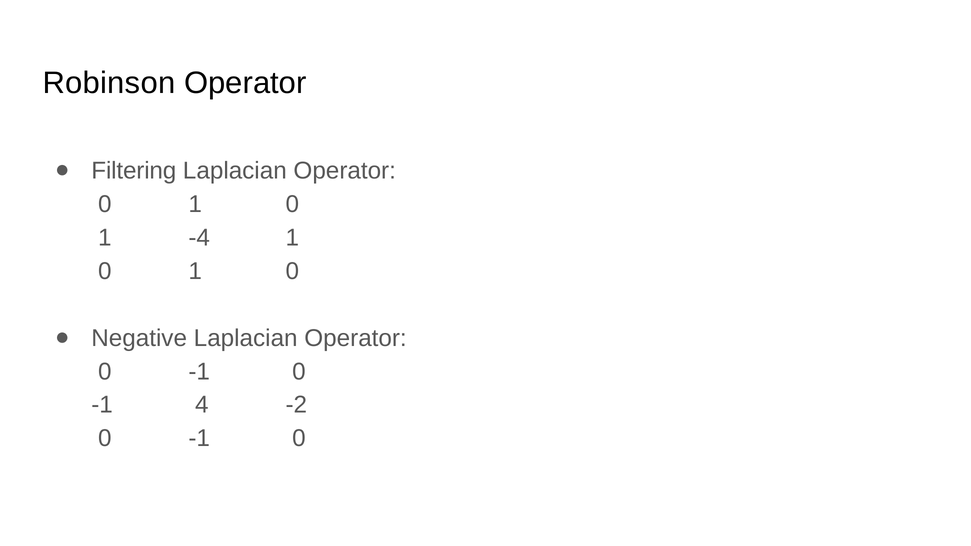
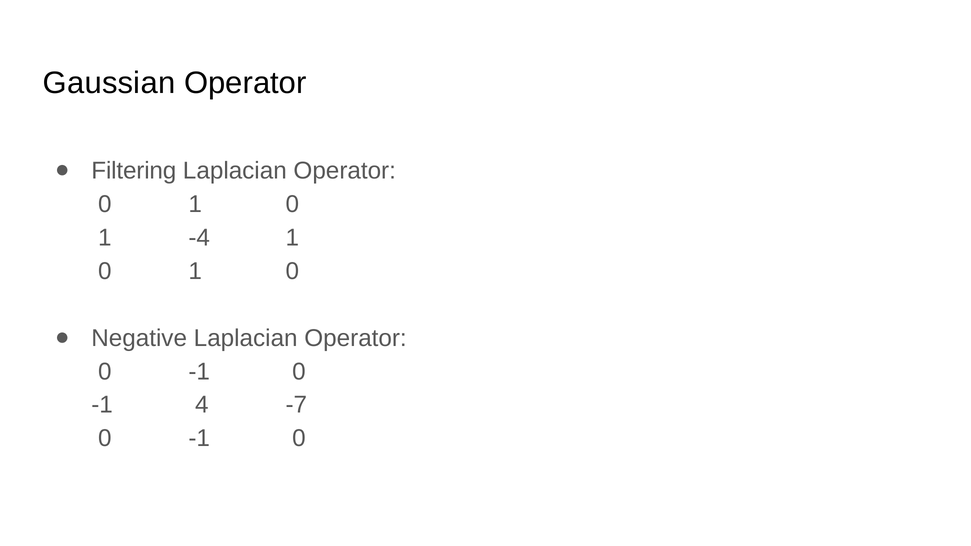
Robinson: Robinson -> Gaussian
-2: -2 -> -7
